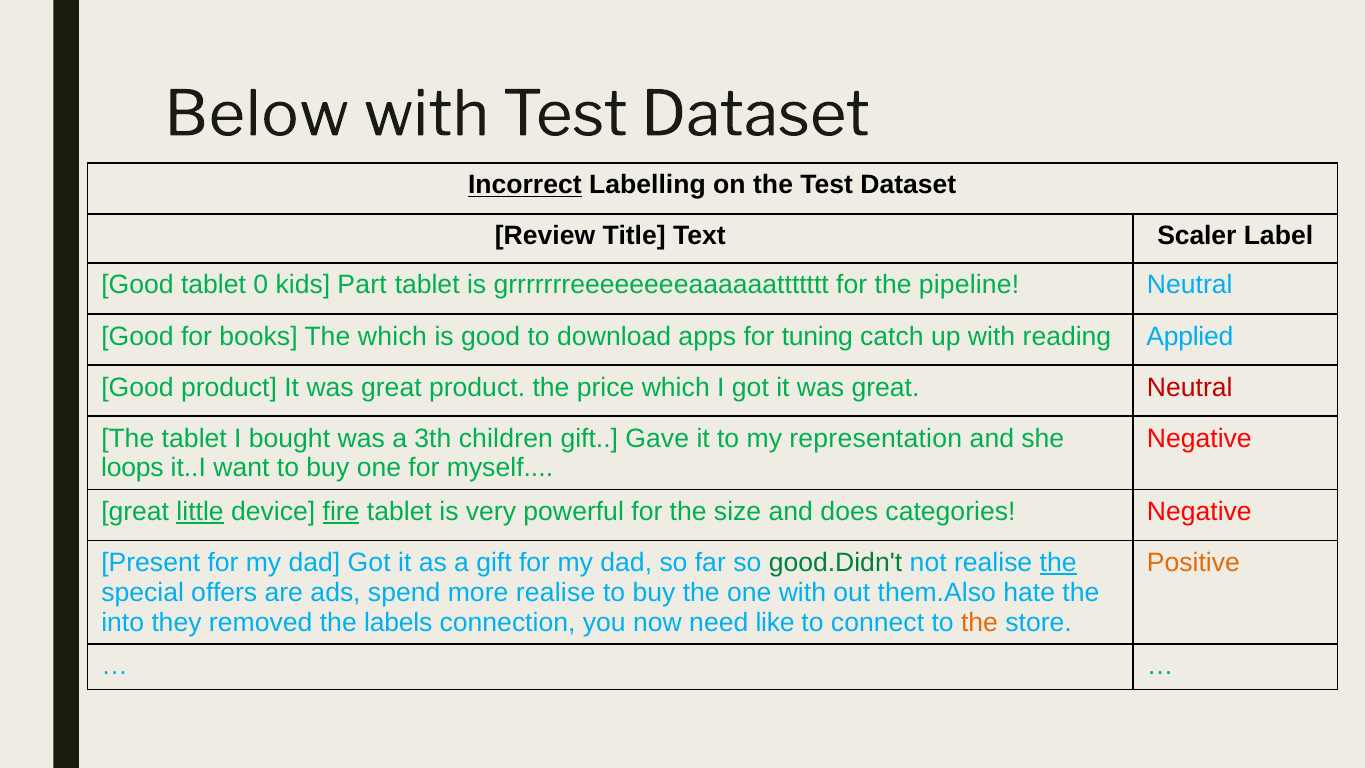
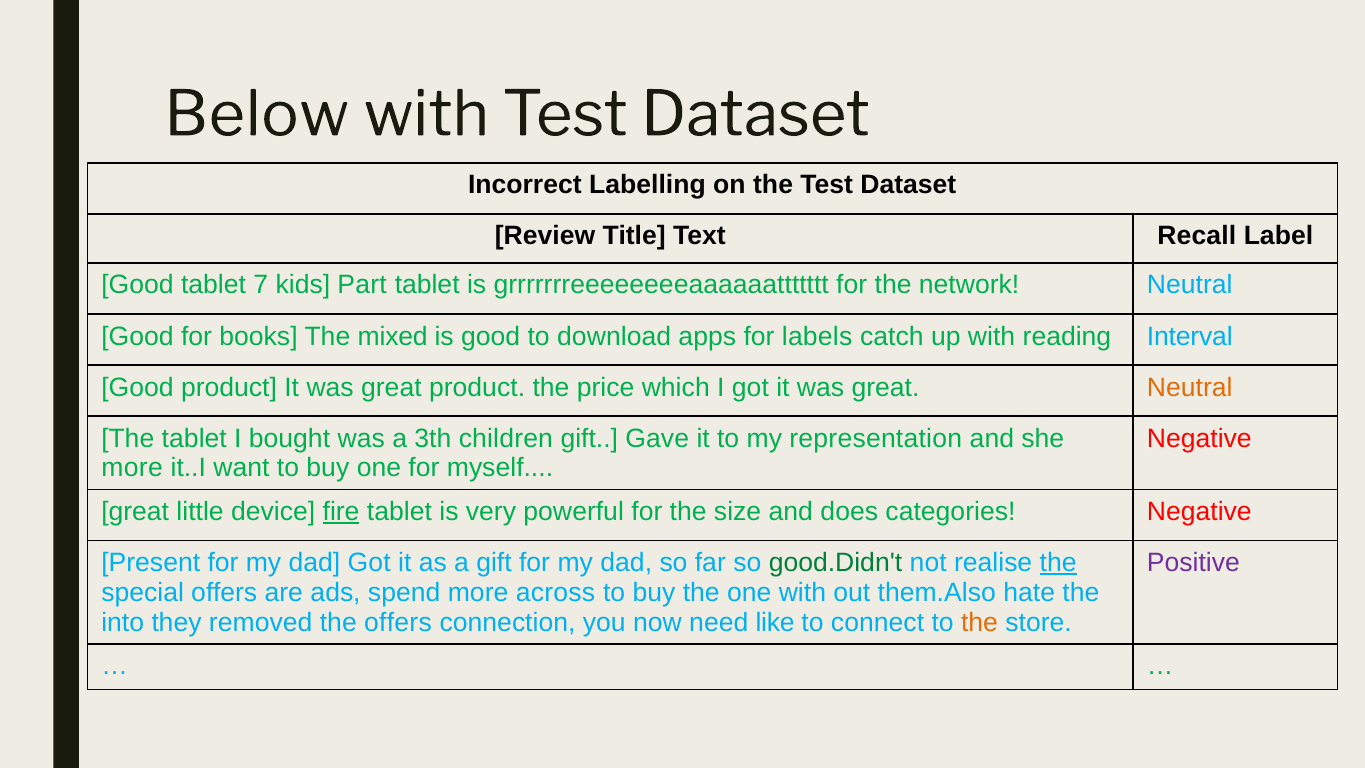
Incorrect underline: present -> none
Scaler: Scaler -> Recall
0: 0 -> 7
pipeline: pipeline -> network
The which: which -> mixed
tuning: tuning -> labels
Applied: Applied -> Interval
Neutral at (1190, 387) colour: red -> orange
loops at (132, 468): loops -> more
little underline: present -> none
Positive colour: orange -> purple
more realise: realise -> across
the labels: labels -> offers
